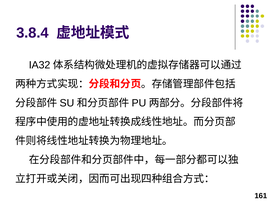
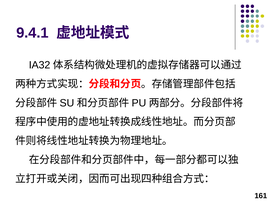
3.8.4: 3.8.4 -> 9.4.1
